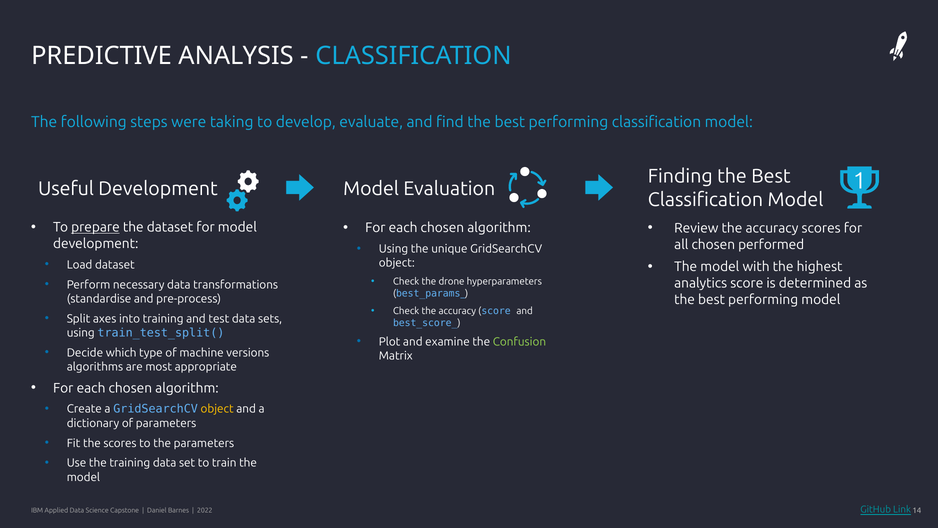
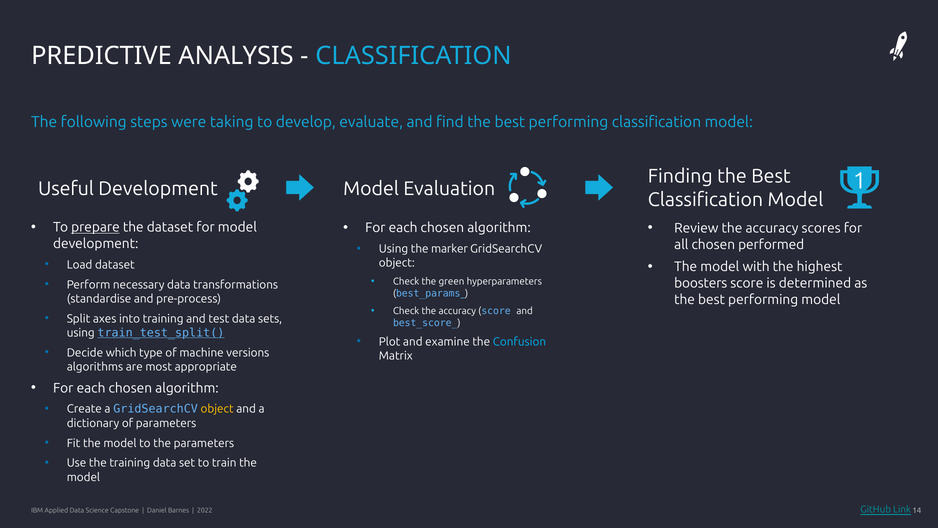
unique: unique -> marker
drone: drone -> green
analytics: analytics -> boosters
train_test_split( underline: none -> present
Confusion colour: light green -> light blue
Fit the scores: scores -> model
